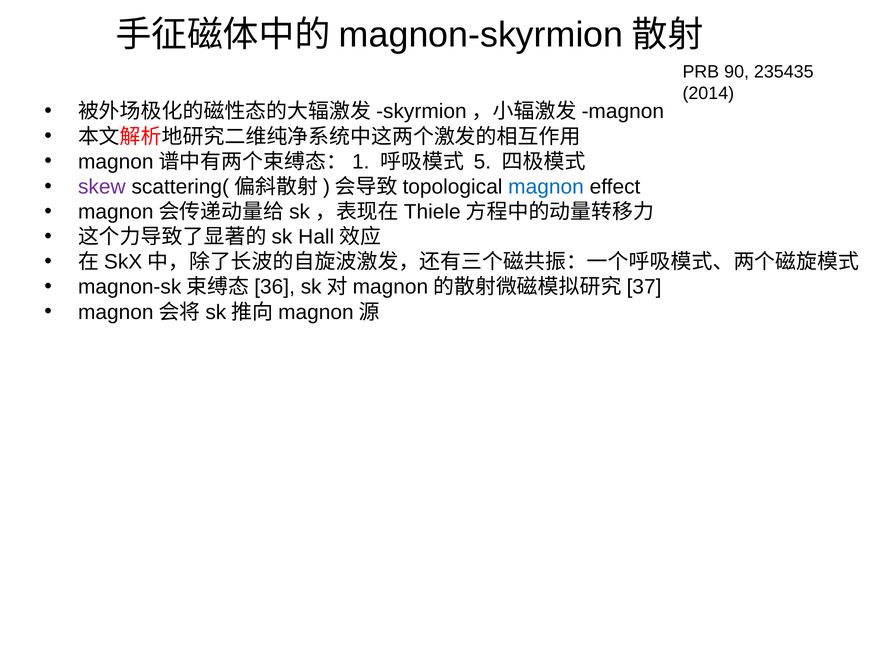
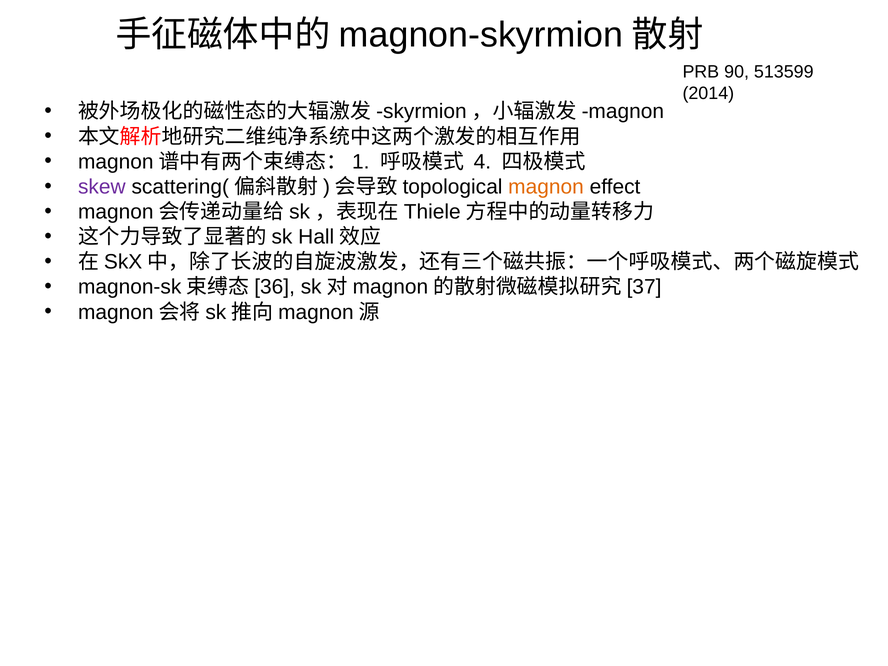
235435: 235435 -> 513599
5: 5 -> 4
magnon colour: blue -> orange
